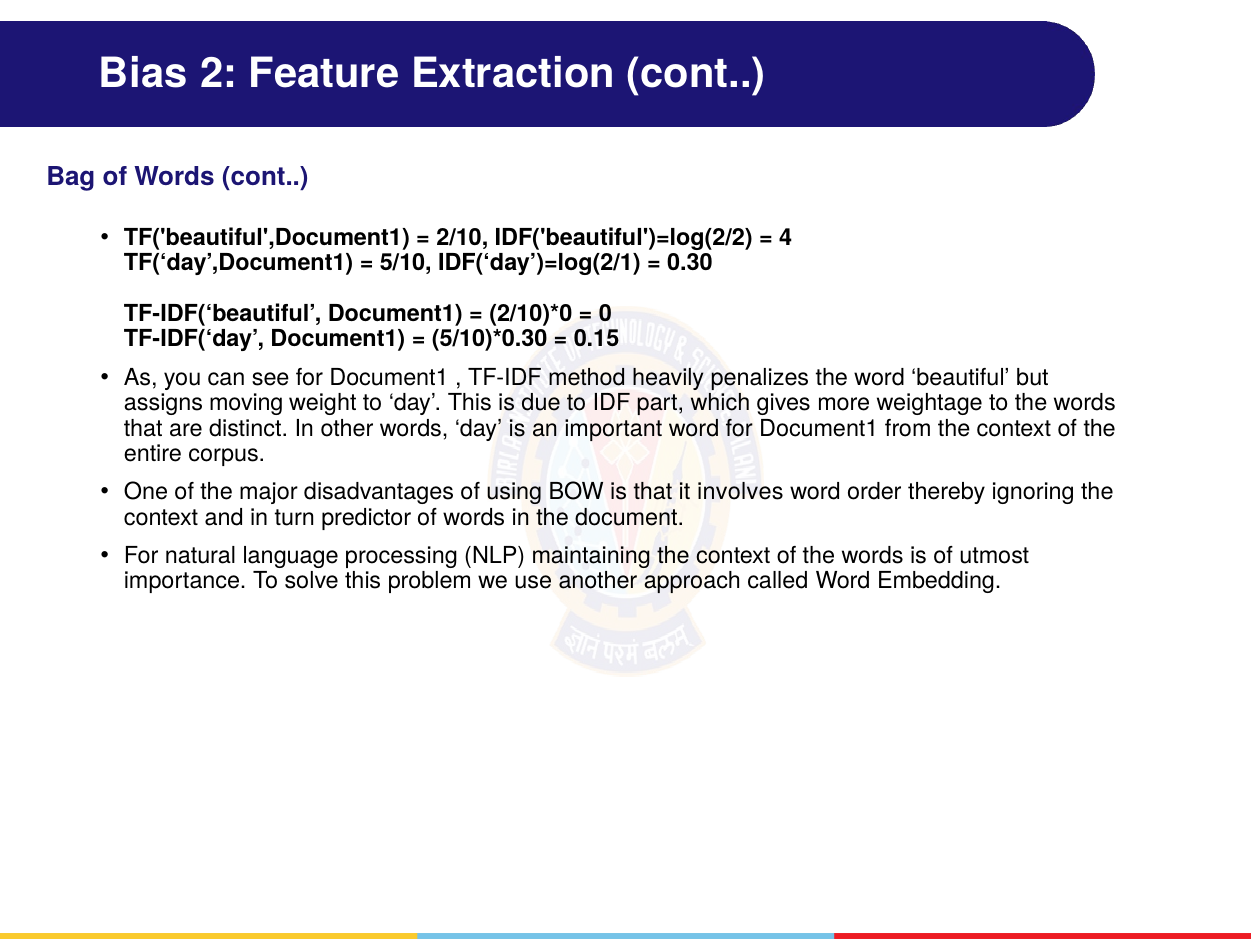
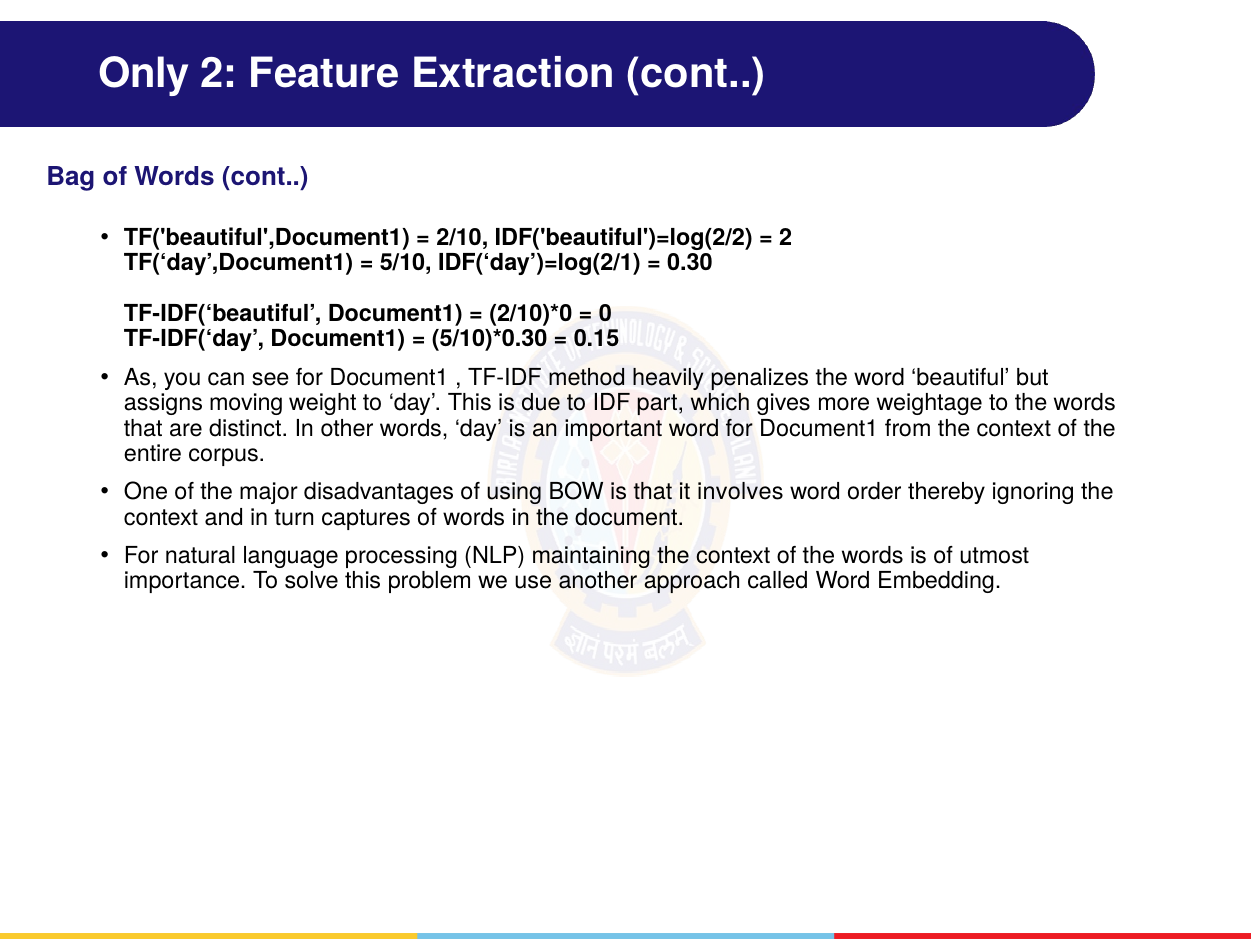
Bias: Bias -> Only
4 at (786, 238): 4 -> 2
predictor: predictor -> captures
